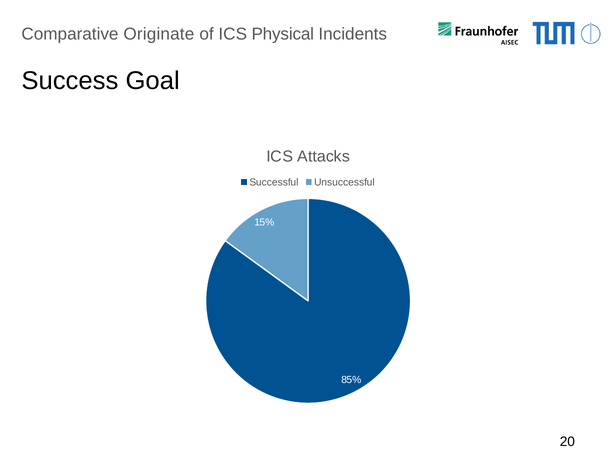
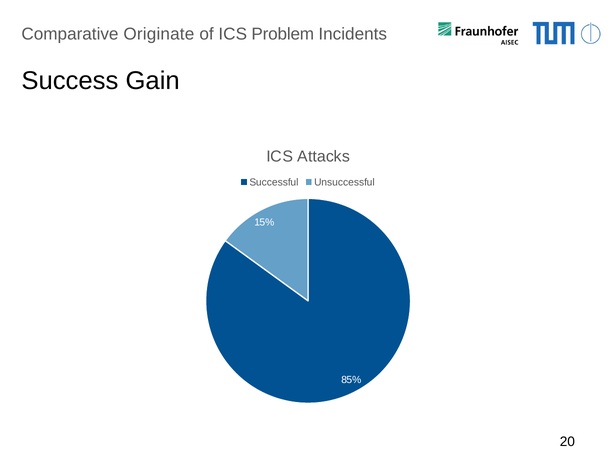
Physical: Physical -> Problem
Goal: Goal -> Gain
